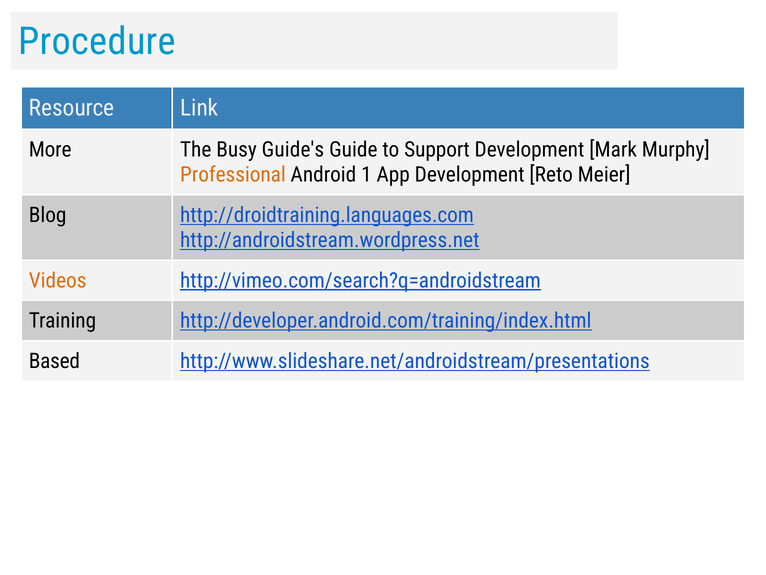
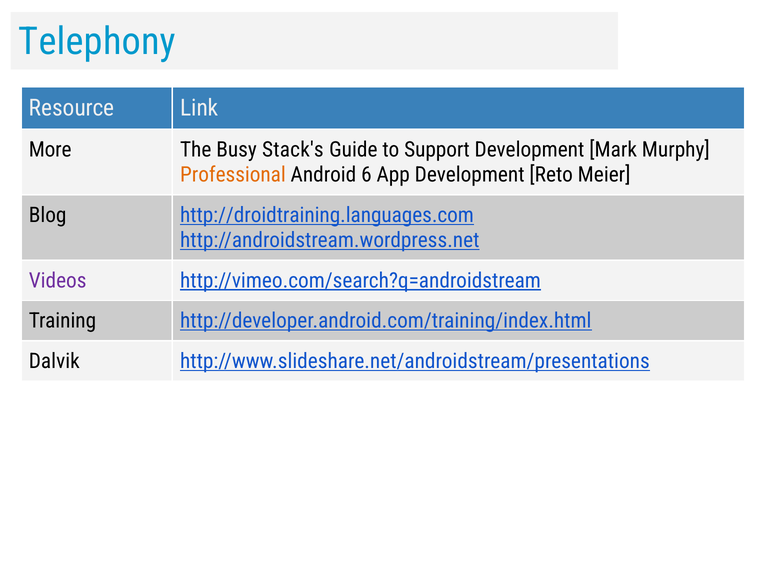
Procedure: Procedure -> Telephony
Guide's: Guide's -> Stack's
1: 1 -> 6
Videos colour: orange -> purple
Based: Based -> Dalvik
